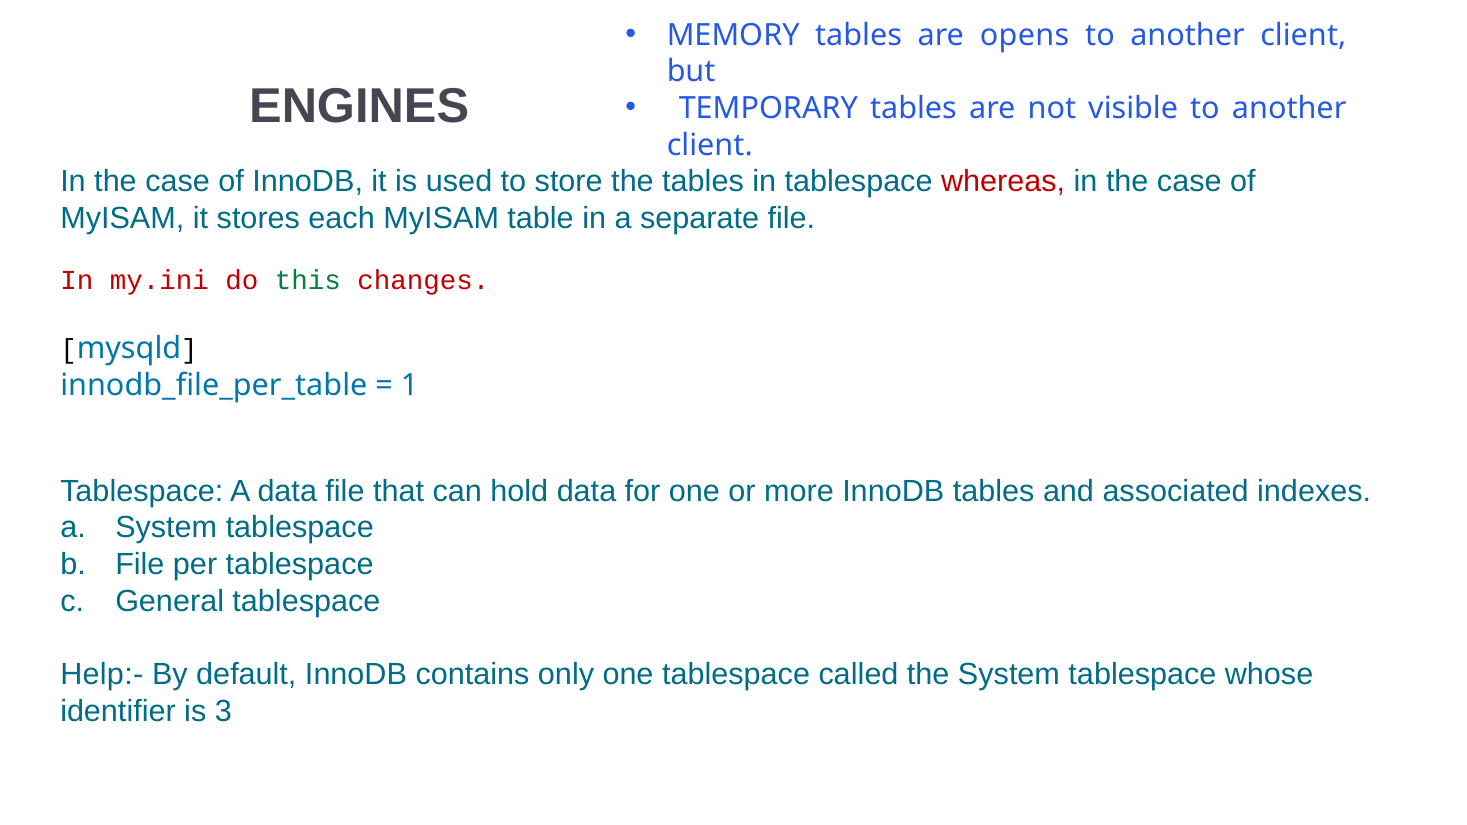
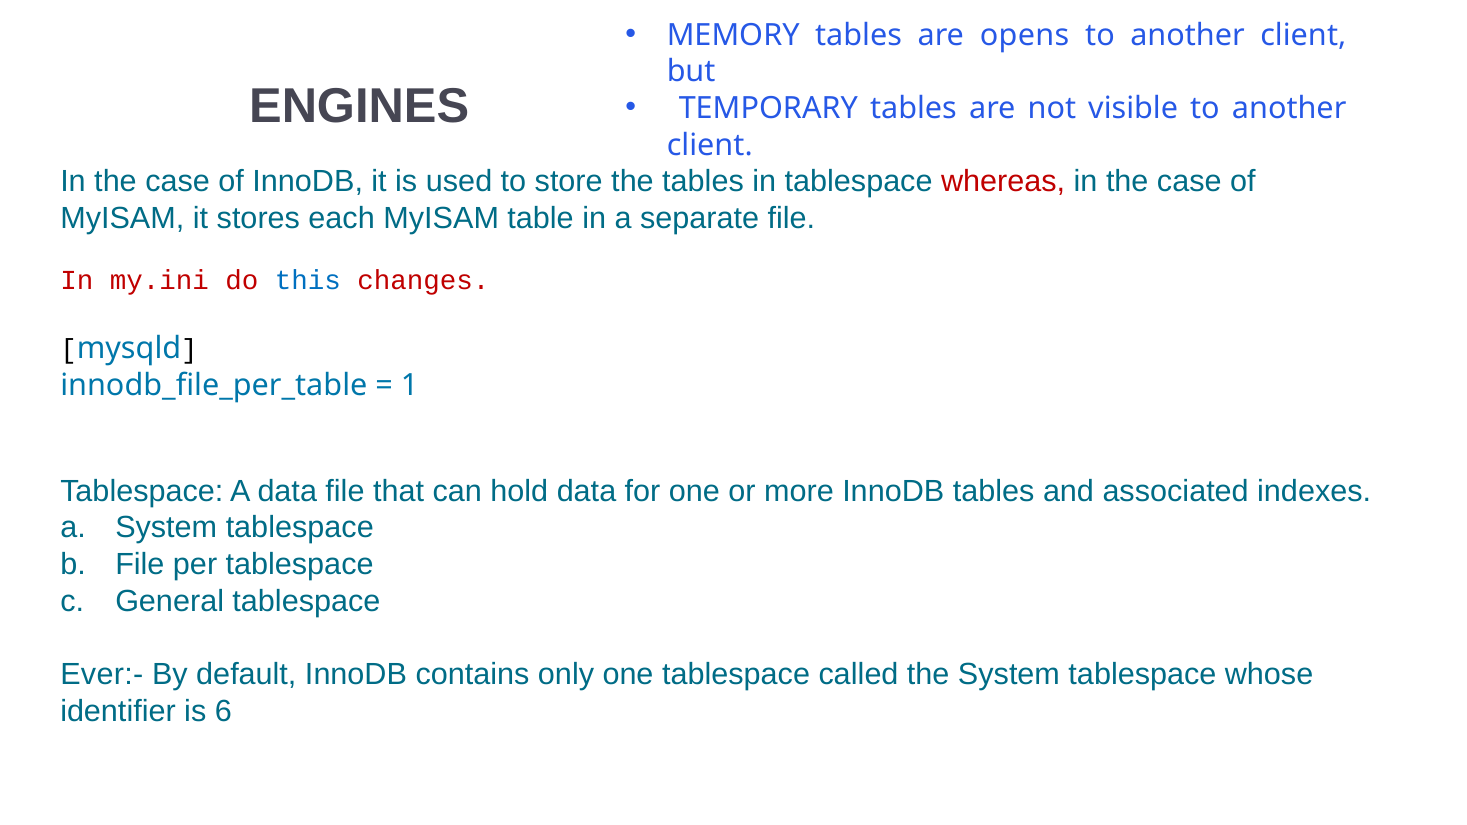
this colour: green -> blue
Help:-: Help:- -> Ever:-
3: 3 -> 6
